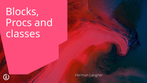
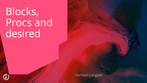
classes: classes -> desired
